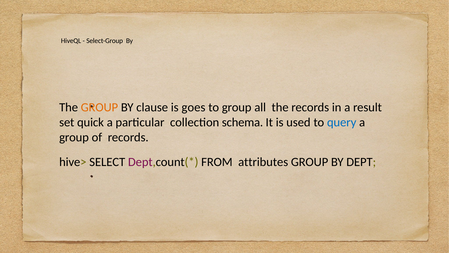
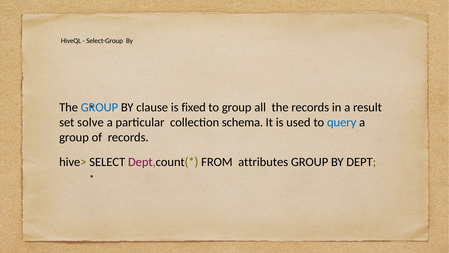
GROUP at (99, 107) colour: orange -> blue
goes: goes -> fixed
quick: quick -> solve
